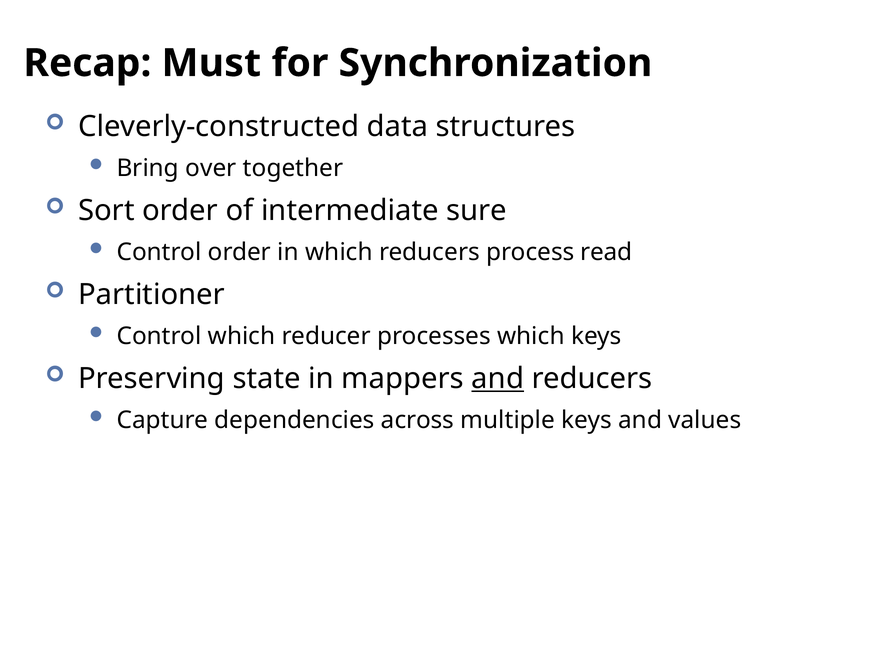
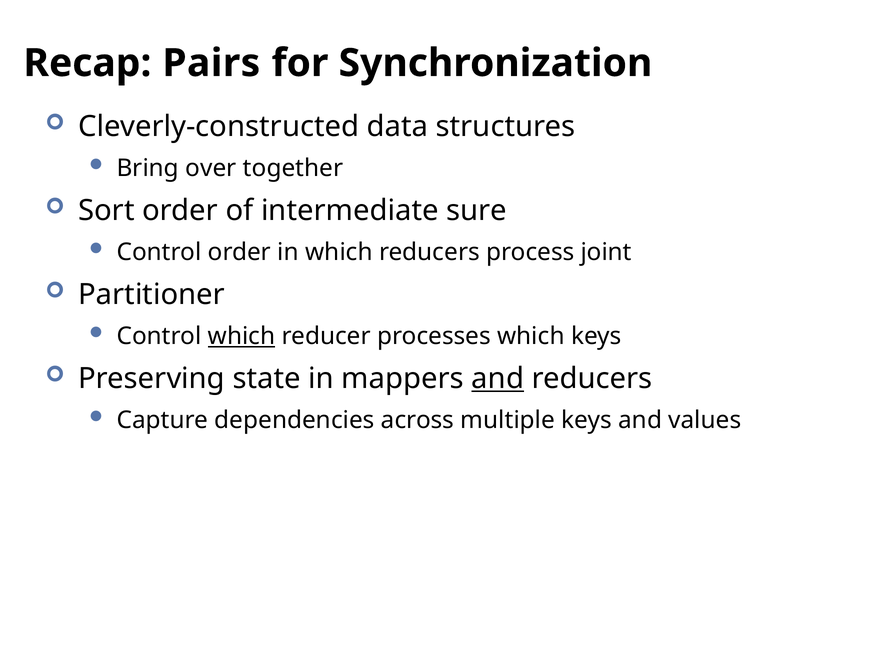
Must: Must -> Pairs
read: read -> joint
which at (242, 336) underline: none -> present
